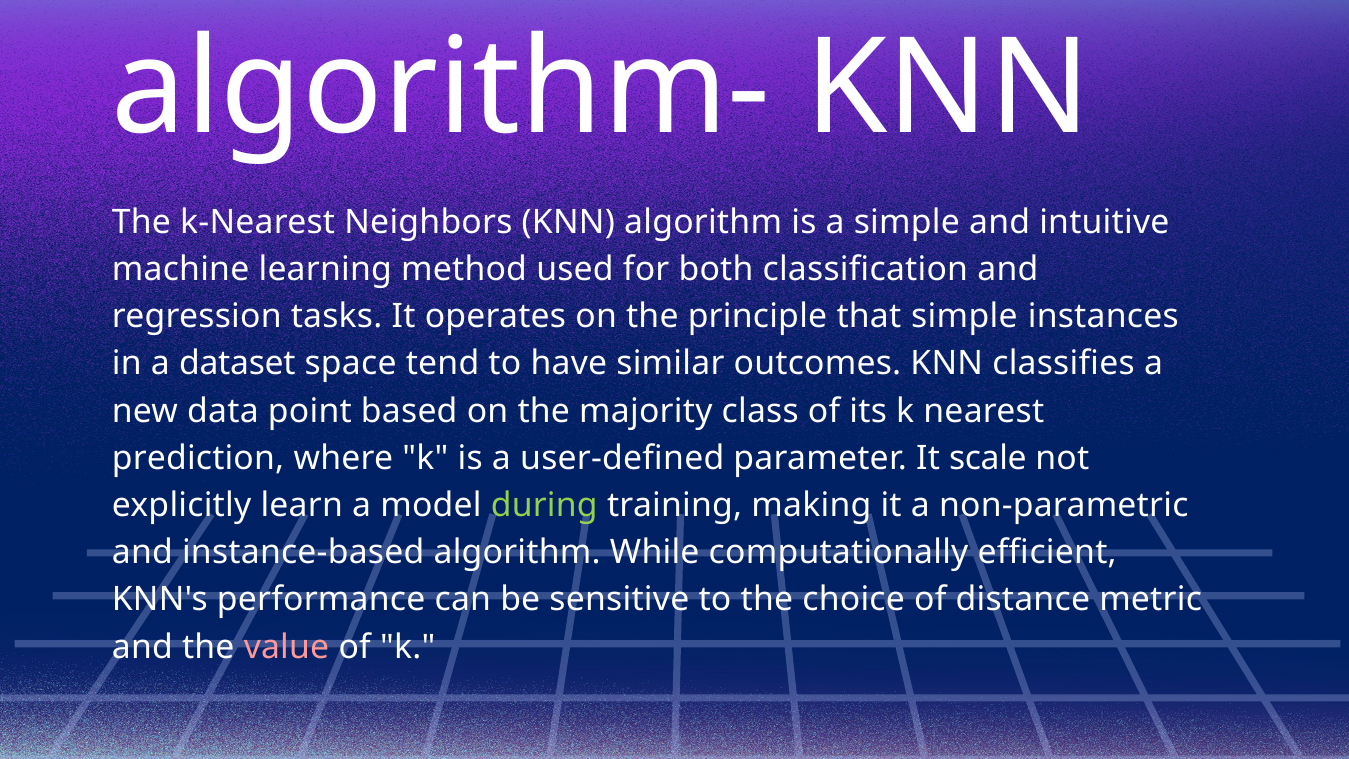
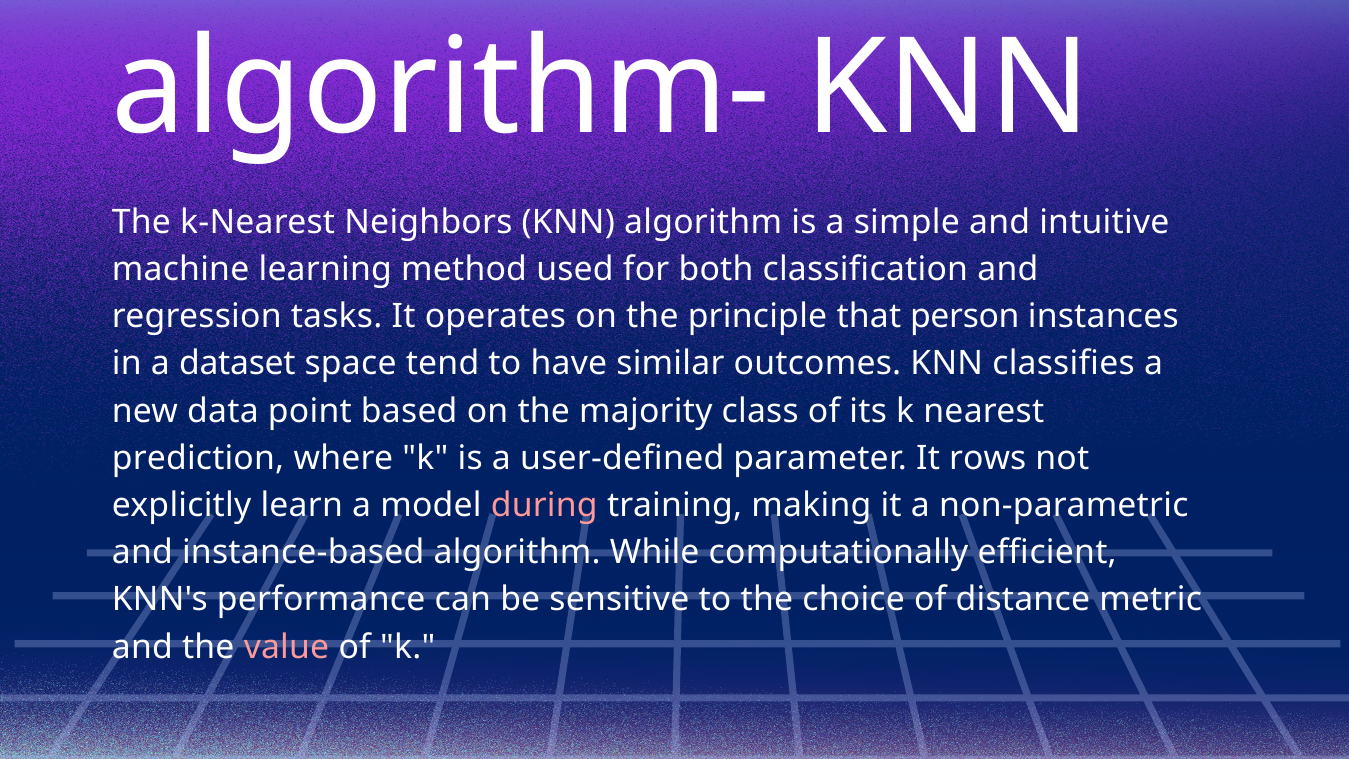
that simple: simple -> person
scale: scale -> rows
during colour: light green -> pink
